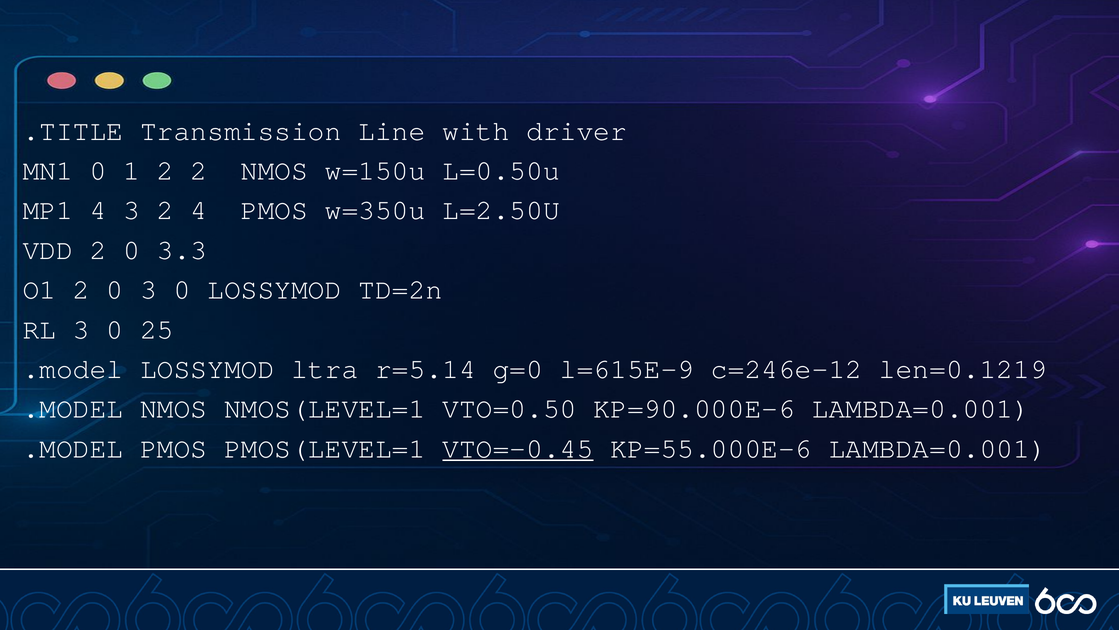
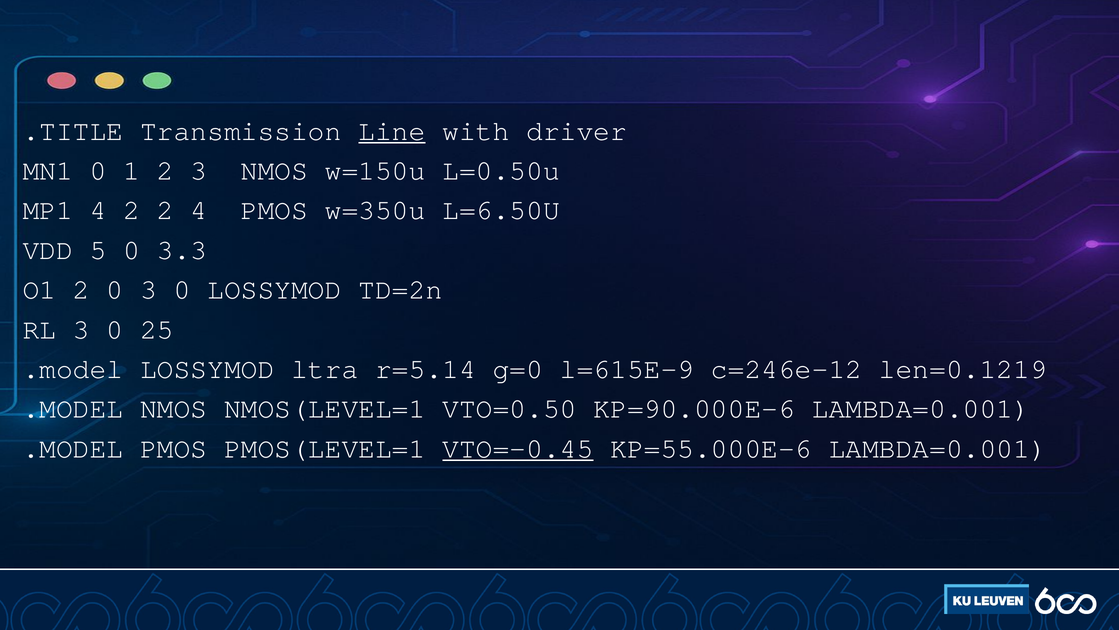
Line underline: none -> present
2 2: 2 -> 3
4 3: 3 -> 2
L=2.50U: L=2.50U -> L=6.50U
VDD 2: 2 -> 5
